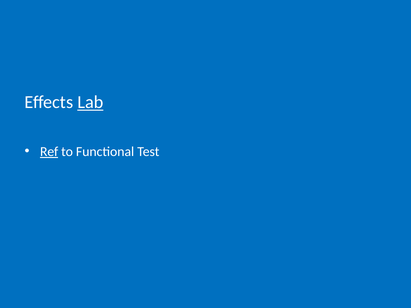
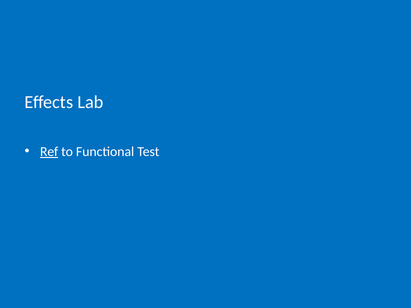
Lab underline: present -> none
